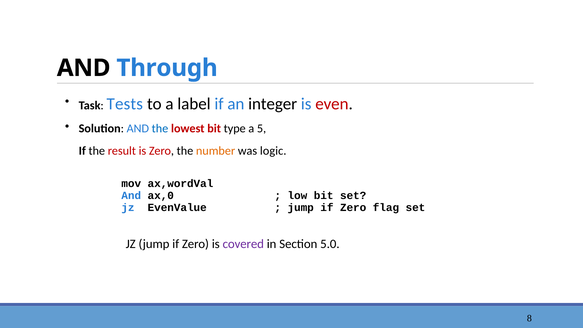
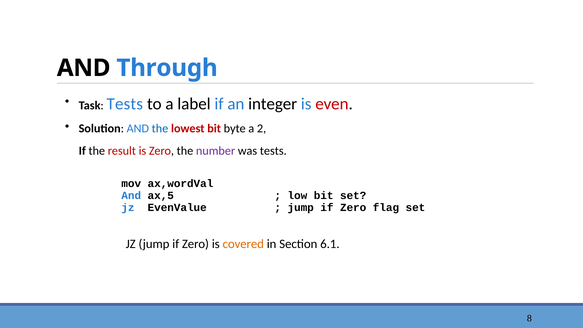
type: type -> byte
5: 5 -> 2
number colour: orange -> purple
was logic: logic -> tests
ax,0: ax,0 -> ax,5
covered colour: purple -> orange
5.0: 5.0 -> 6.1
